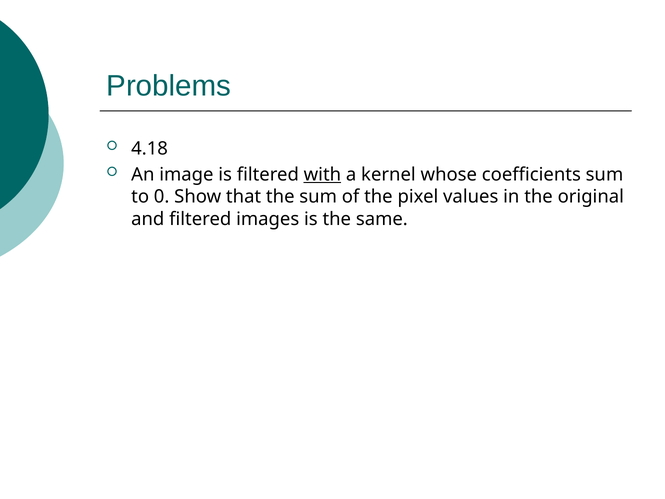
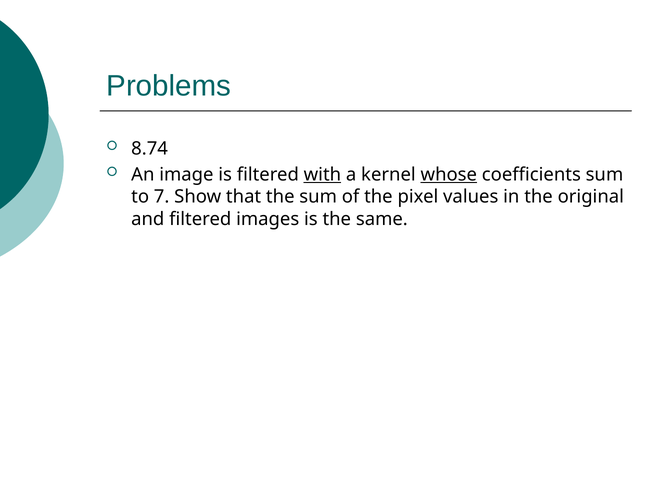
4.18: 4.18 -> 8.74
whose underline: none -> present
0: 0 -> 7
